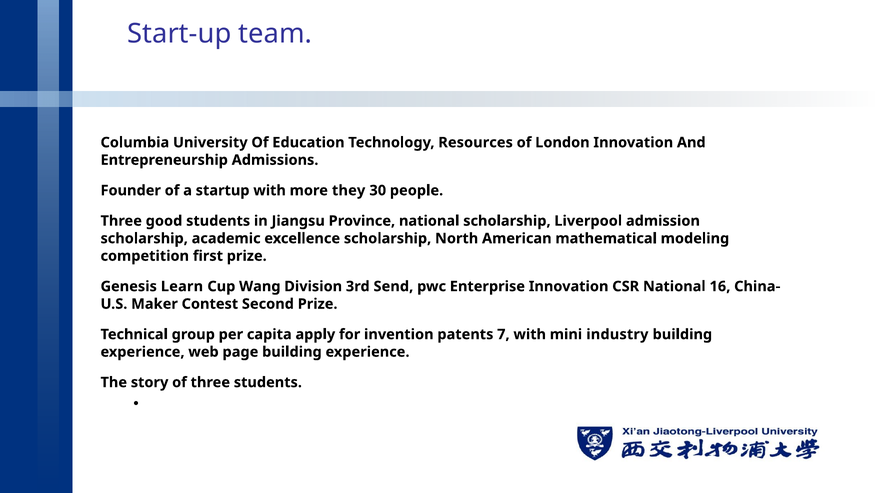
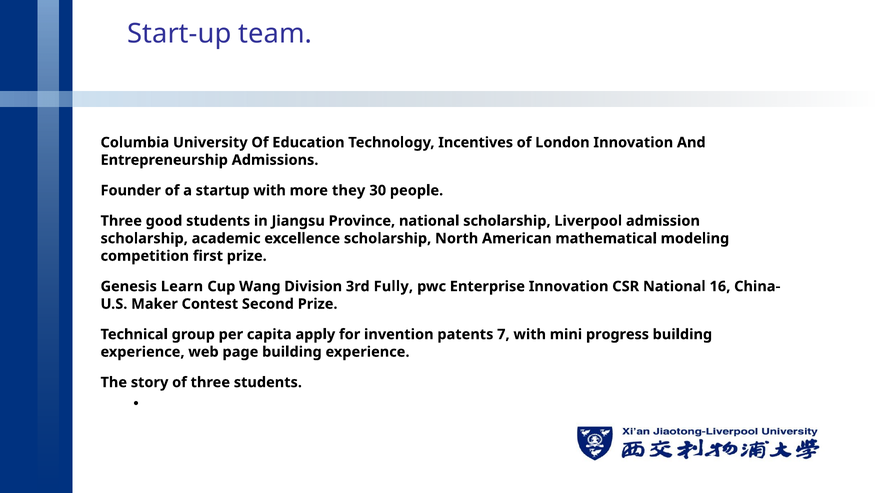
Resources: Resources -> Incentives
Send: Send -> Fully
industry: industry -> progress
